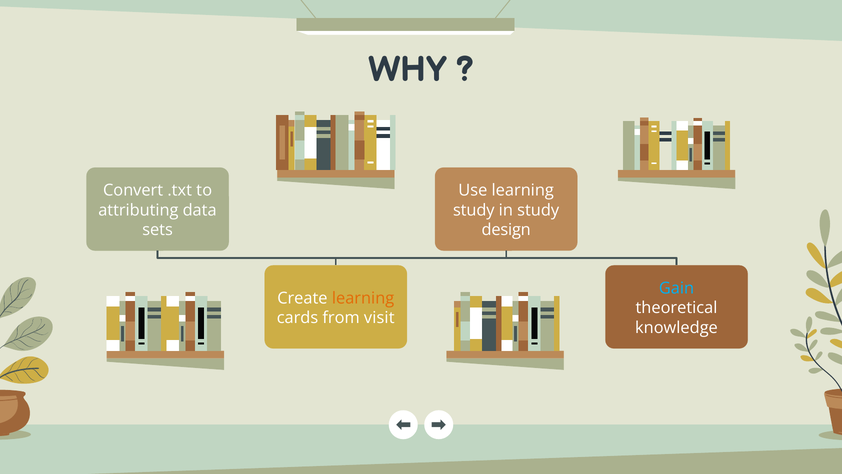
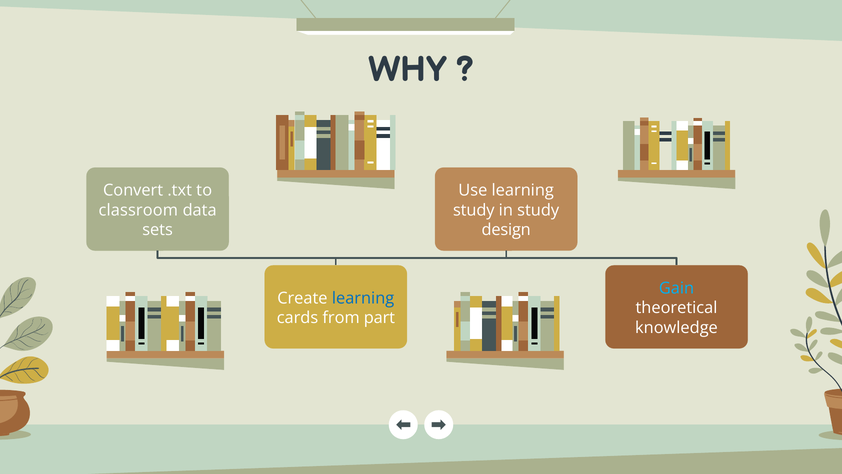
attributing: attributing -> classroom
learning at (363, 298) colour: orange -> blue
visit: visit -> part
